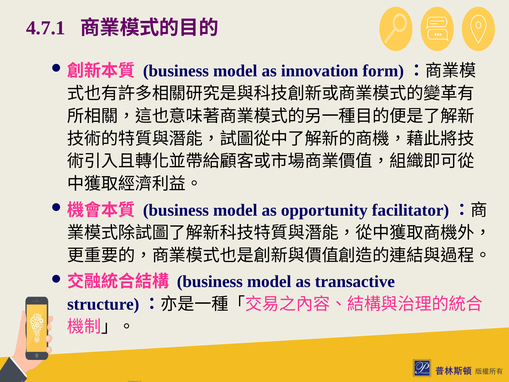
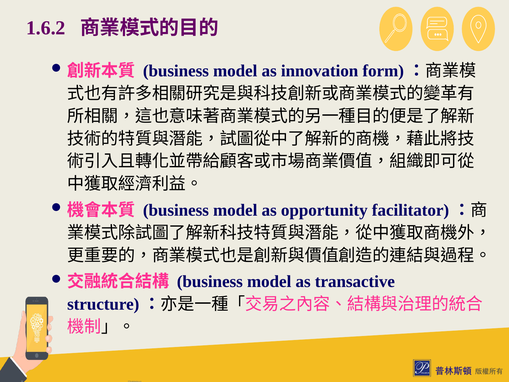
4.7.1: 4.7.1 -> 1.6.2
